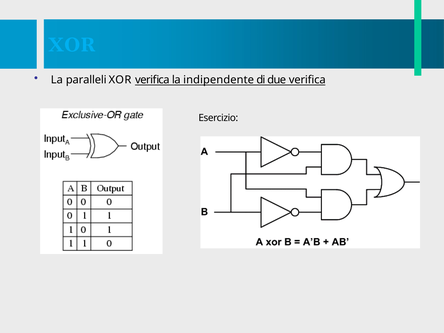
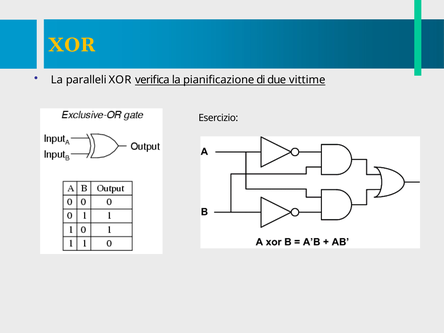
XOR at (72, 45) colour: light blue -> yellow
indipendente: indipendente -> pianificazione
due verifica: verifica -> vittime
